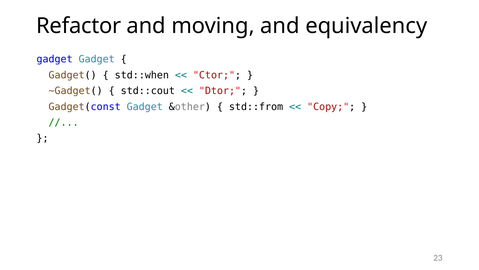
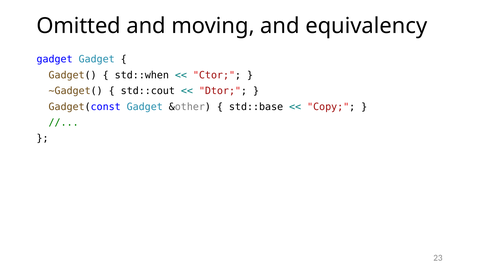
Refactor: Refactor -> Omitted
std::from: std::from -> std::base
